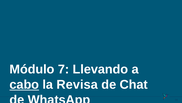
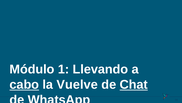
7: 7 -> 1
Revisa: Revisa -> Vuelve
Chat underline: none -> present
